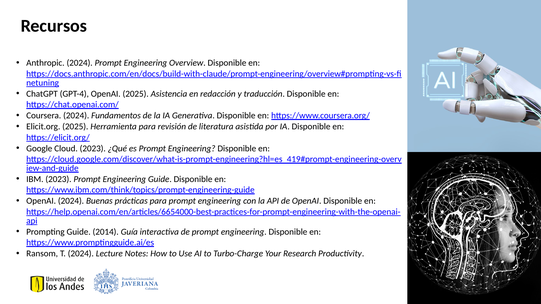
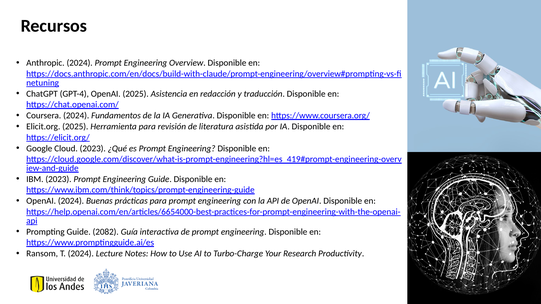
2014: 2014 -> 2082
